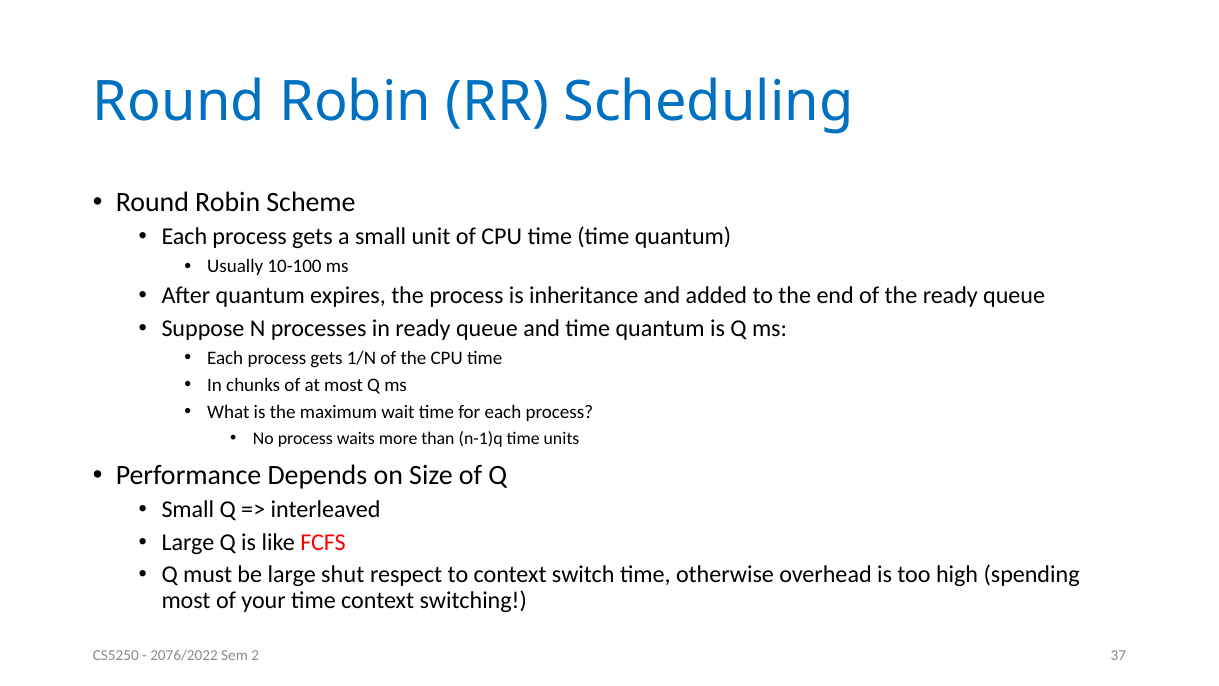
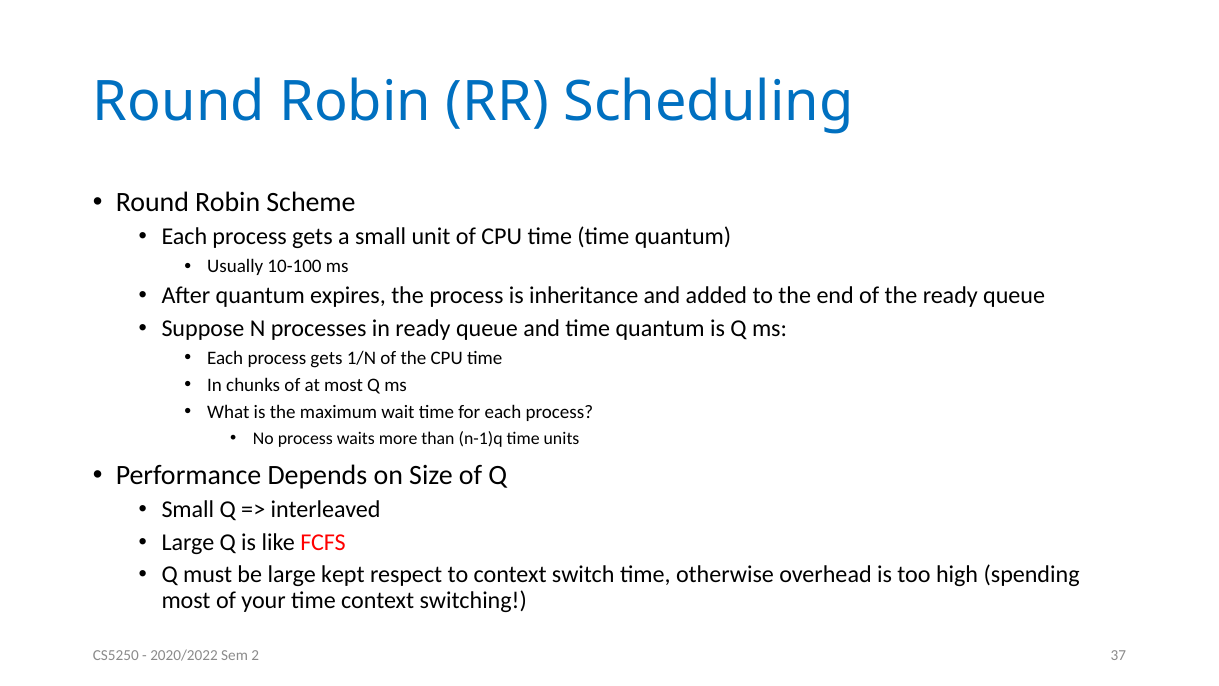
shut: shut -> kept
2076/2022: 2076/2022 -> 2020/2022
